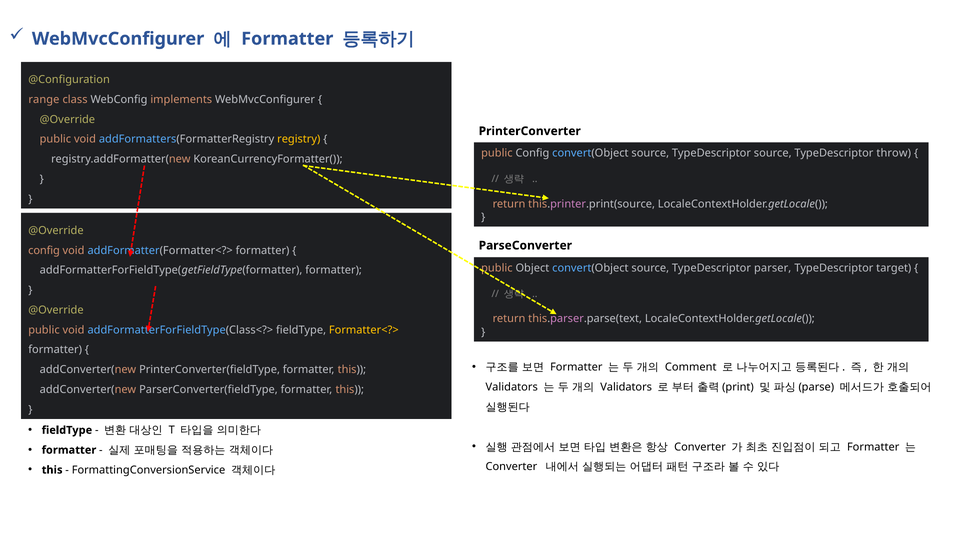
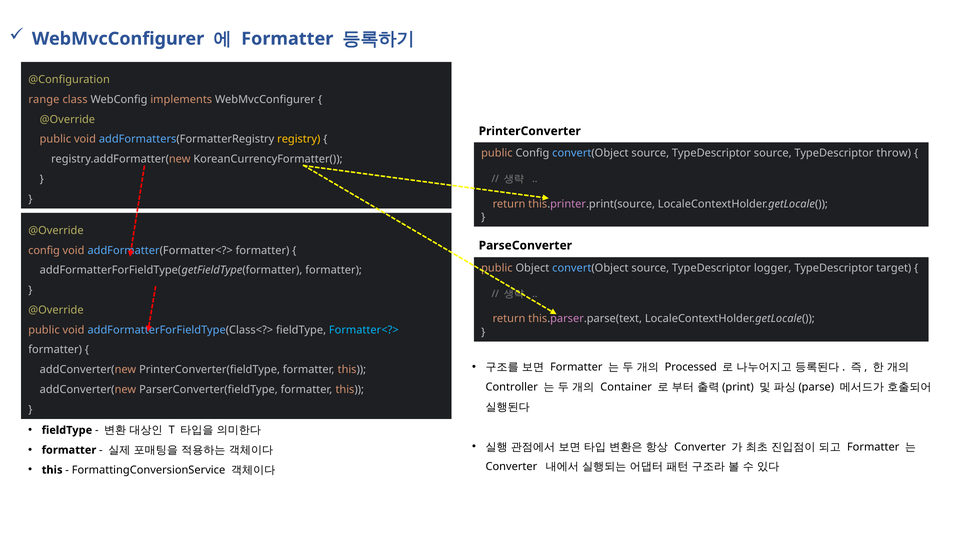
parser: parser -> logger
Formatter<?> colour: yellow -> light blue
Comment: Comment -> Processed
Validators at (512, 387): Validators -> Controller
Validators at (626, 387): Validators -> Container
